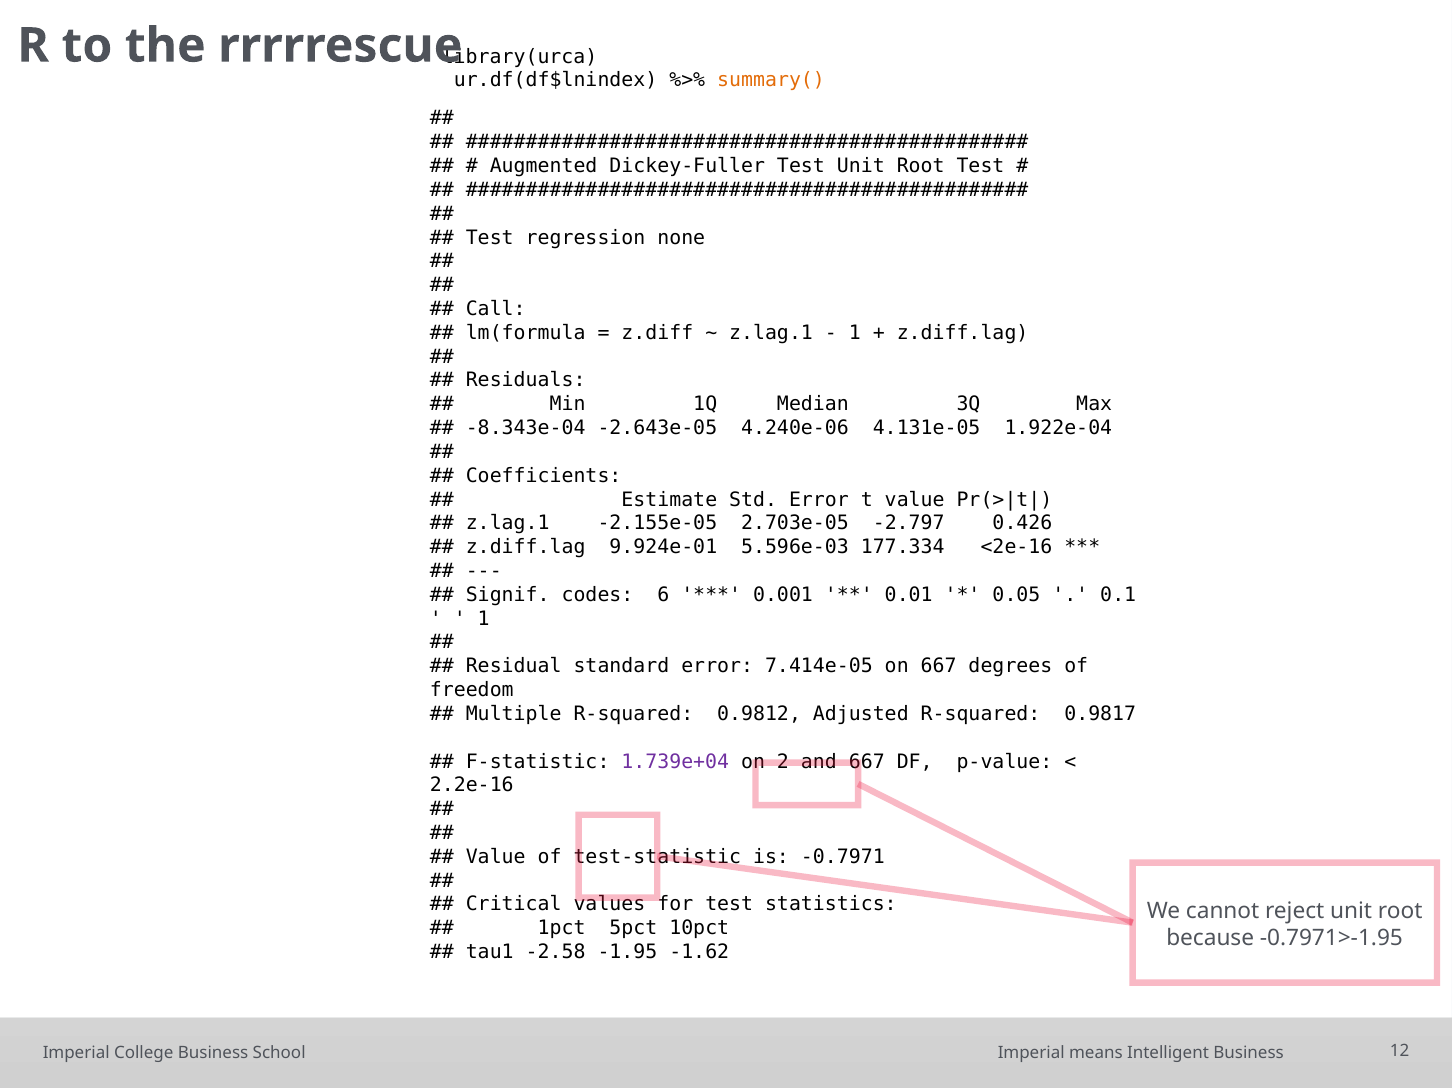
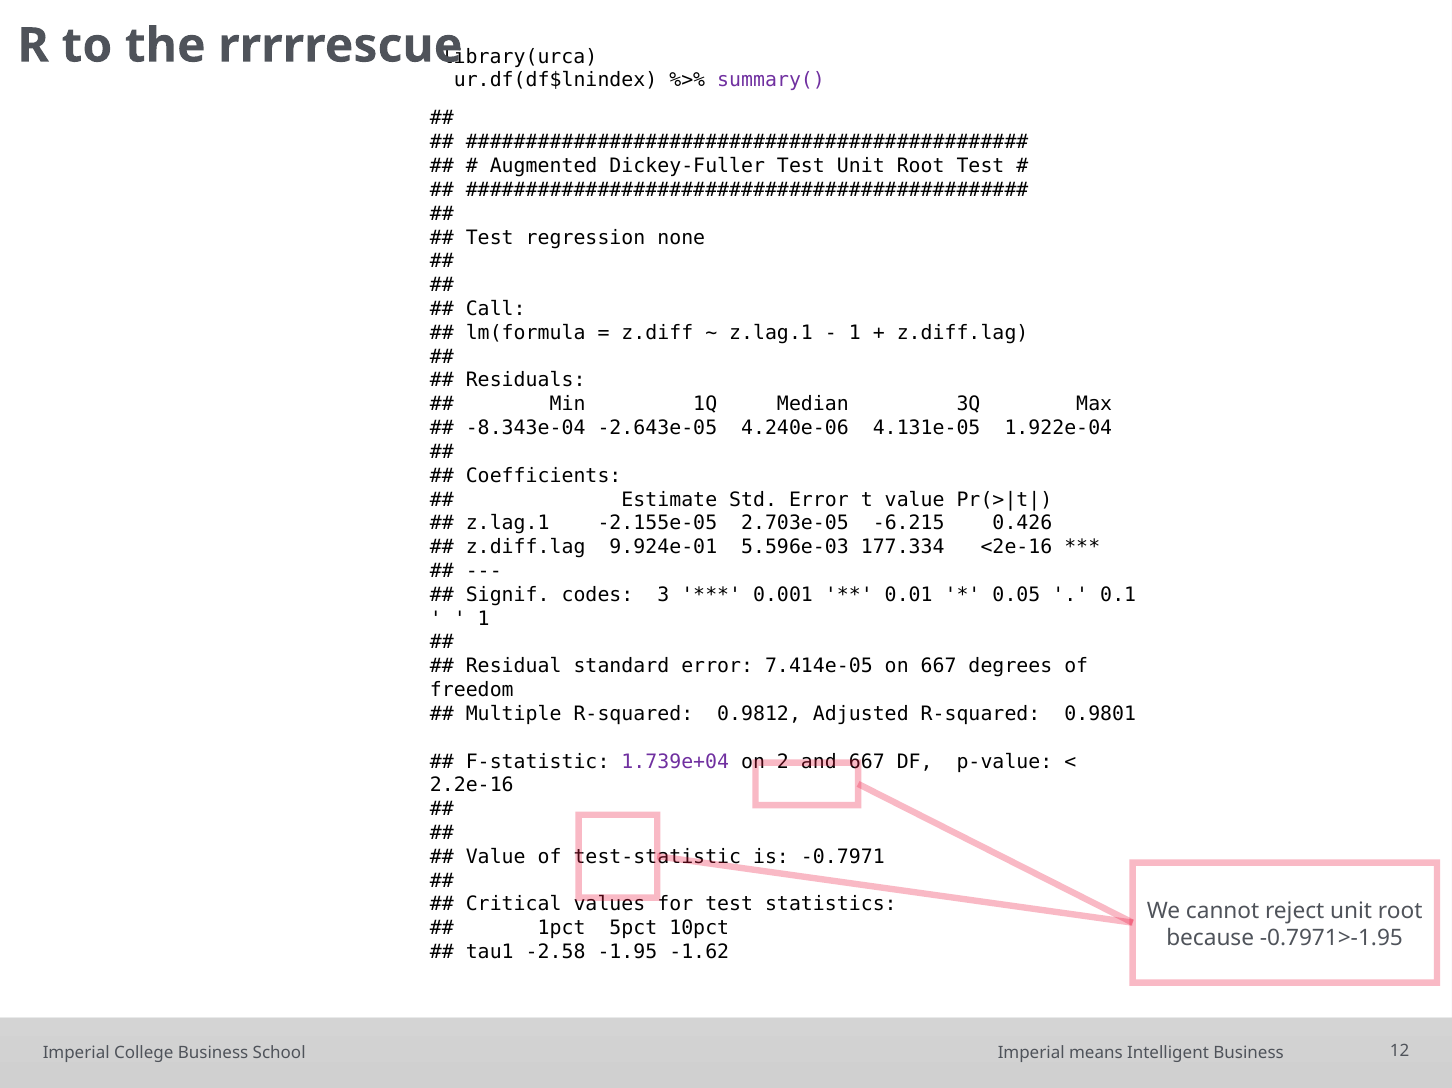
summary( colour: orange -> purple
-2.797: -2.797 -> -6.215
6: 6 -> 3
0.9817: 0.9817 -> 0.9801
